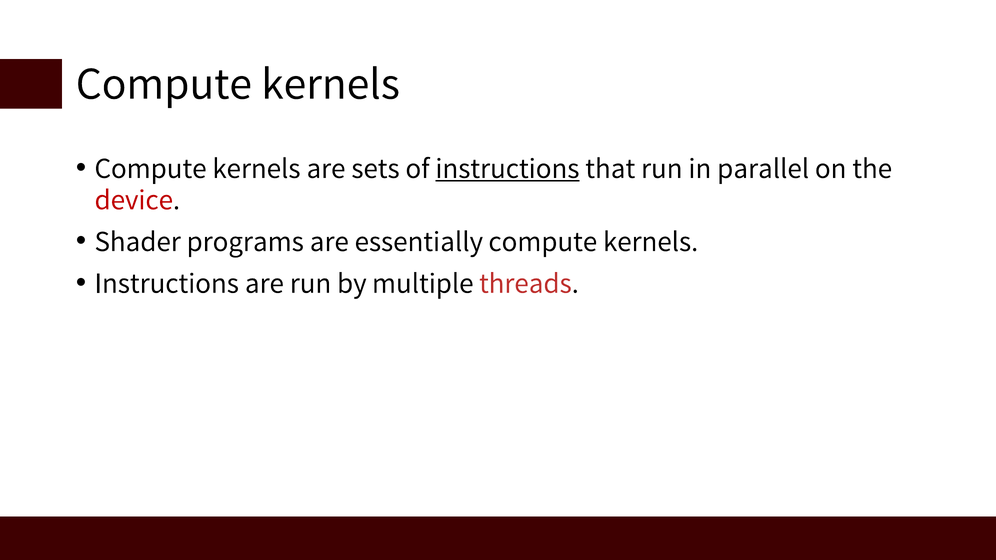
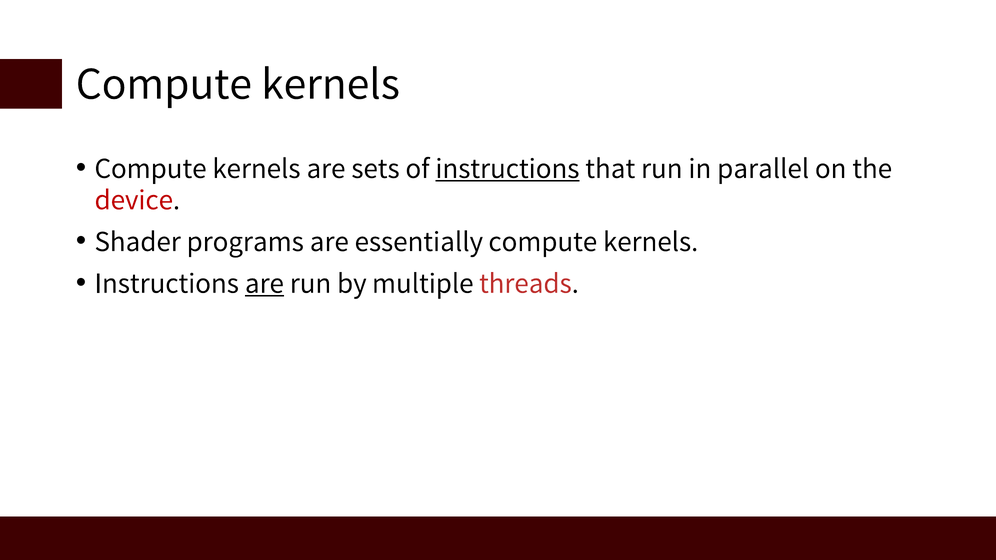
are at (264, 283) underline: none -> present
